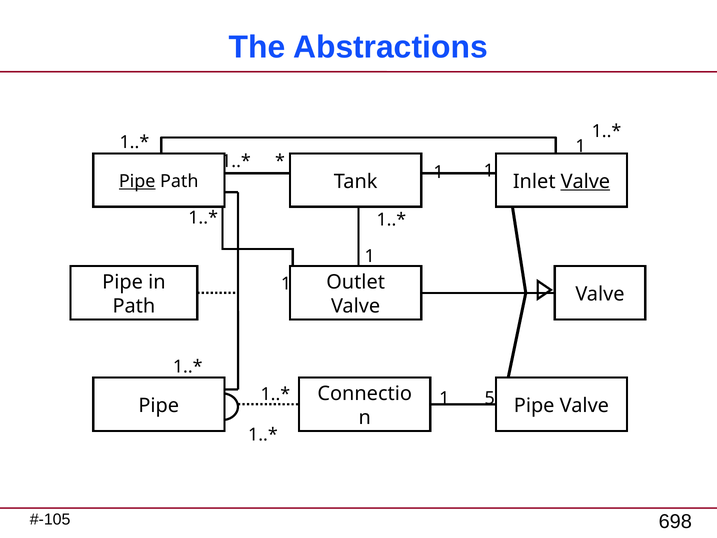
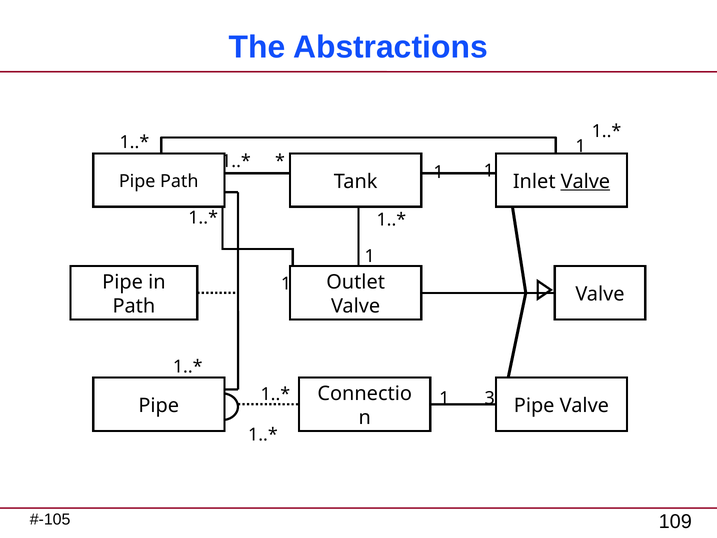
Pipe at (137, 181) underline: present -> none
5: 5 -> 3
698: 698 -> 109
